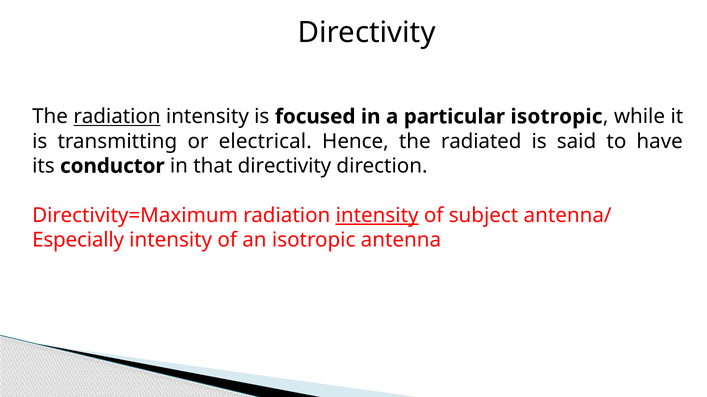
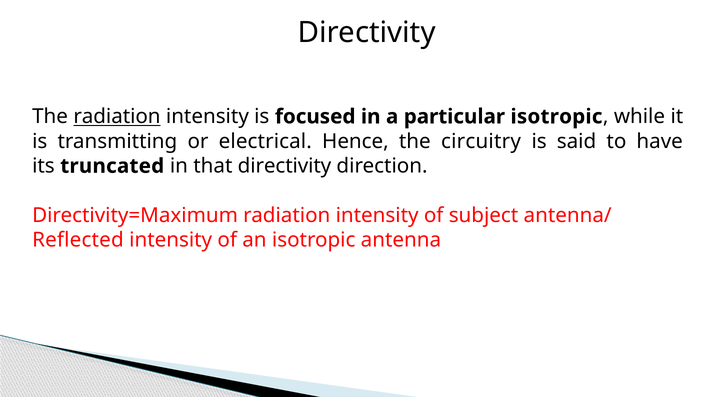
radiated: radiated -> circuitry
conductor: conductor -> truncated
intensity at (377, 216) underline: present -> none
Especially: Especially -> Reflected
